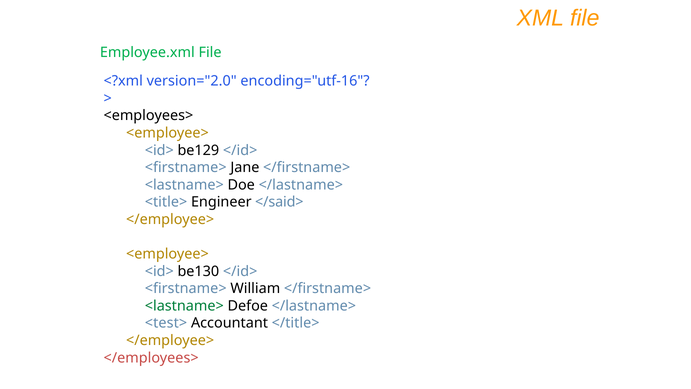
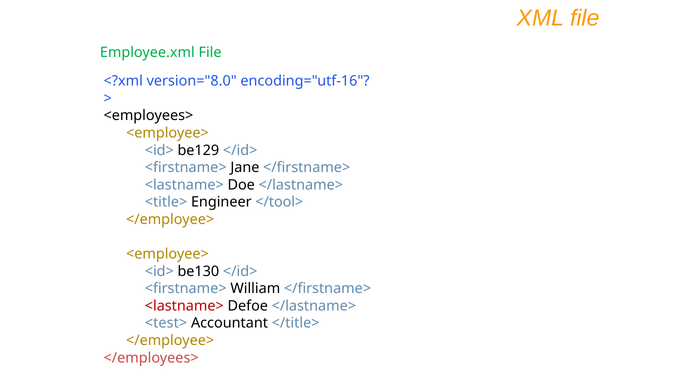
version="2.0: version="2.0 -> version="8.0
</said>: </said> -> </tool>
<lastname> at (184, 306) colour: green -> red
